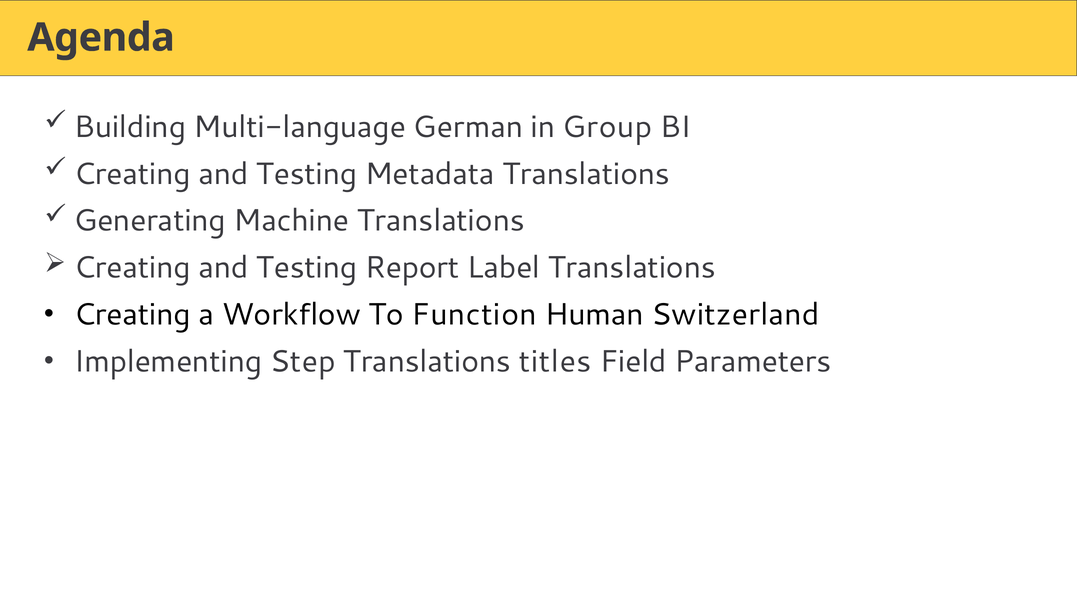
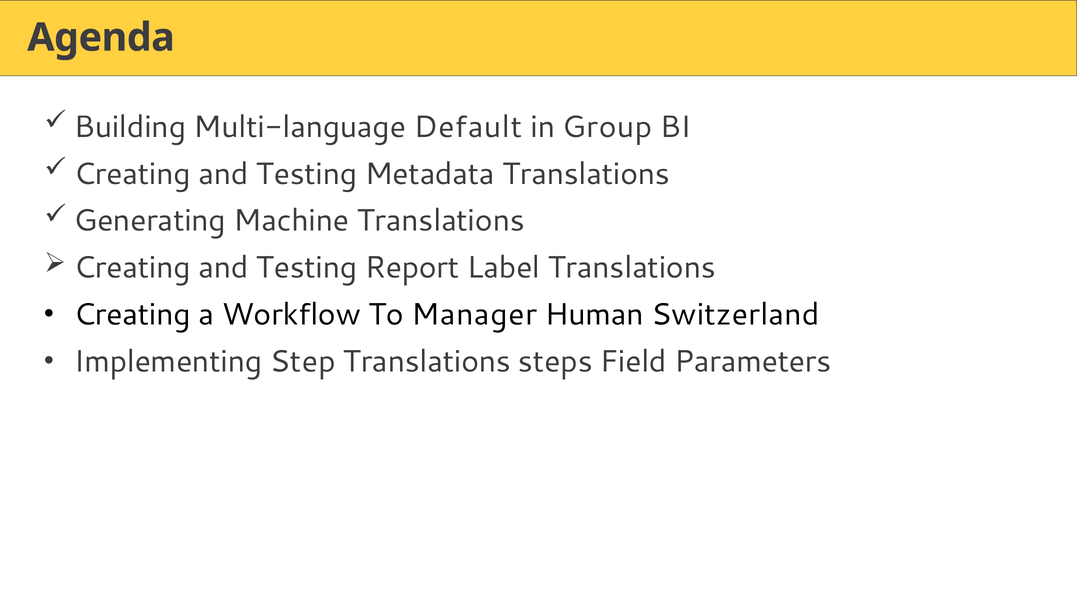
German: German -> Default
Function: Function -> Manager
titles: titles -> steps
